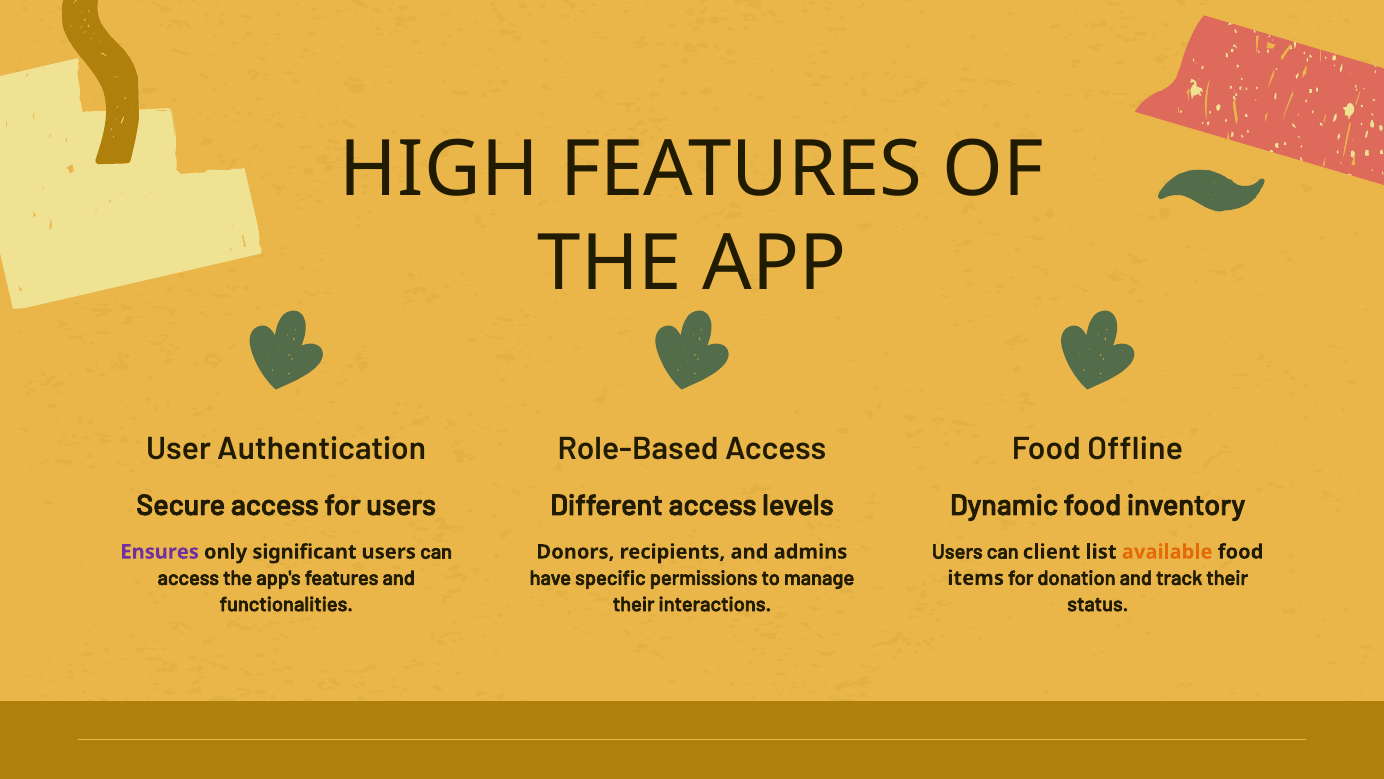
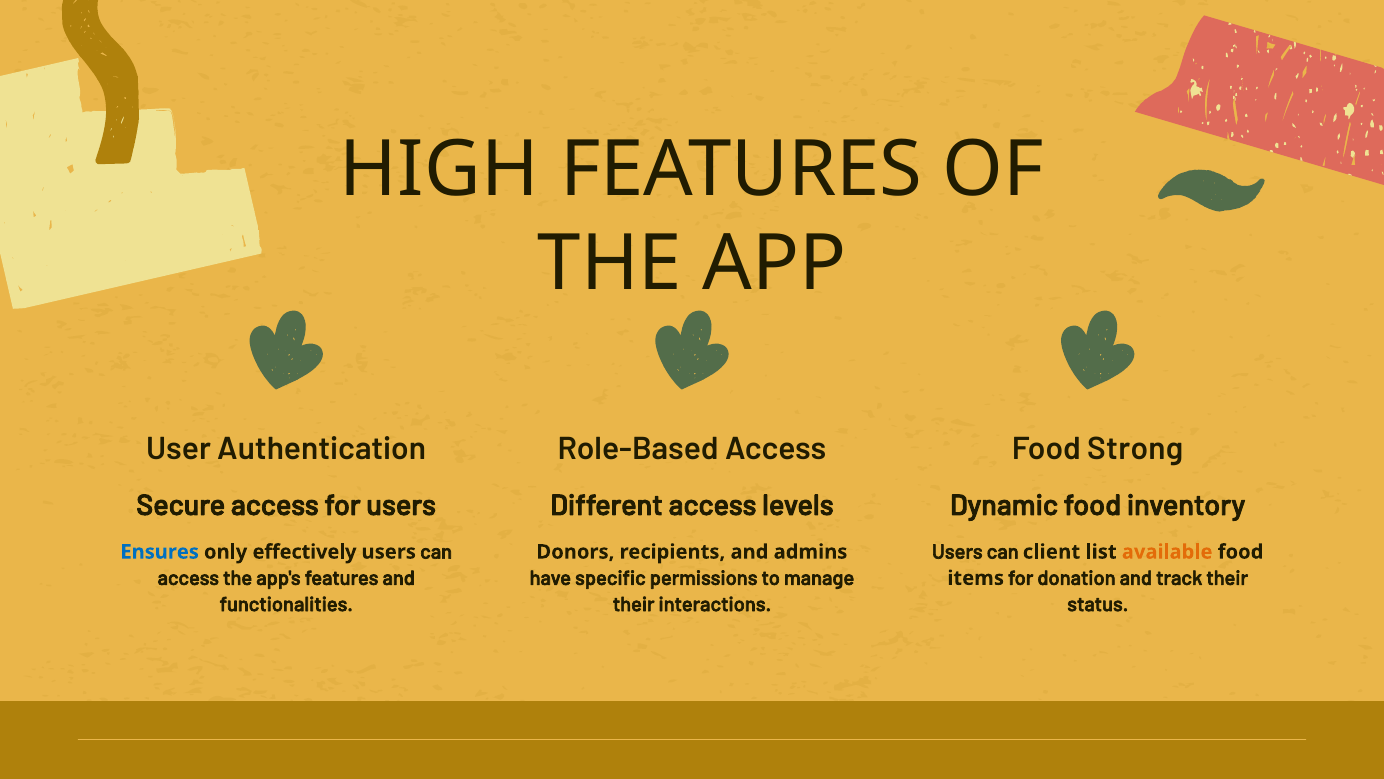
Offline: Offline -> Strong
Ensures colour: purple -> blue
significant: significant -> effectively
